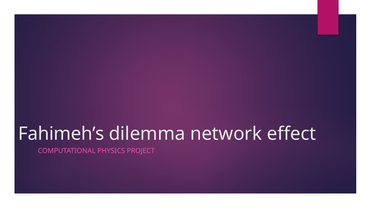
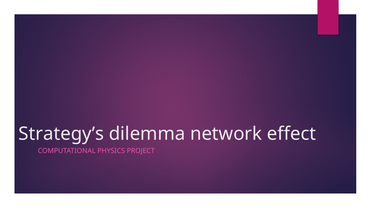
Fahimeh’s: Fahimeh’s -> Strategy’s
